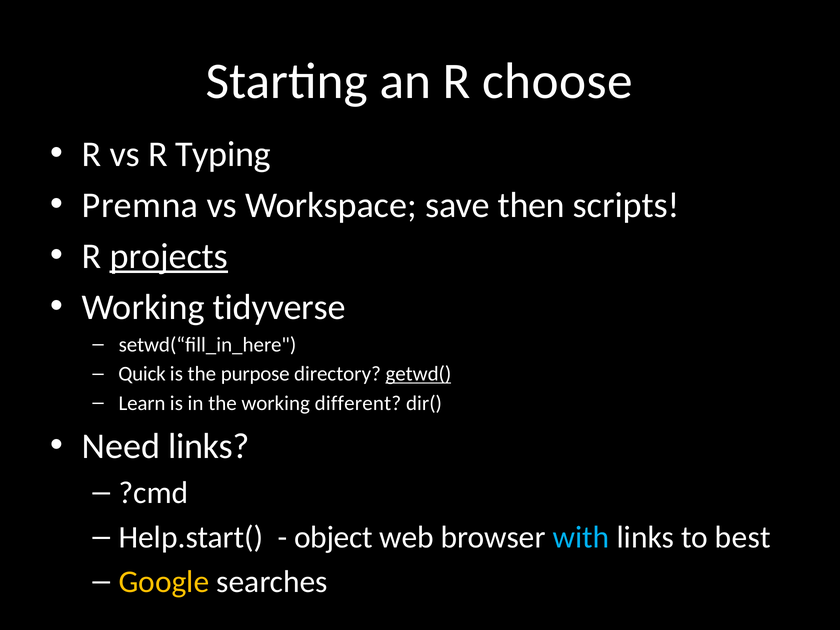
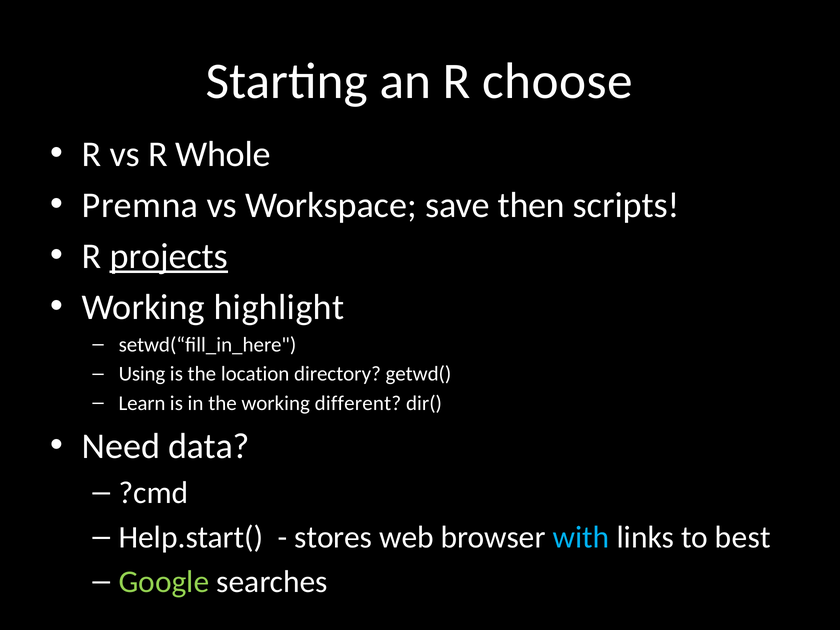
Typing: Typing -> Whole
tidyverse: tidyverse -> highlight
Quick: Quick -> Using
purpose: purpose -> location
getwd( underline: present -> none
Need links: links -> data
object: object -> stores
Google colour: yellow -> light green
